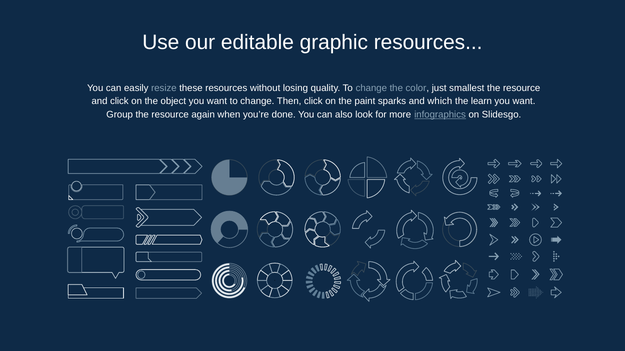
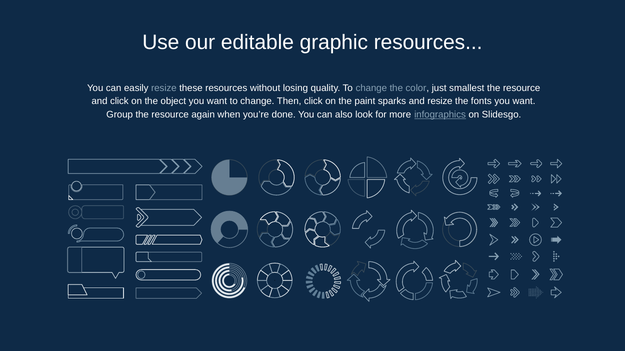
and which: which -> resize
learn: learn -> fonts
